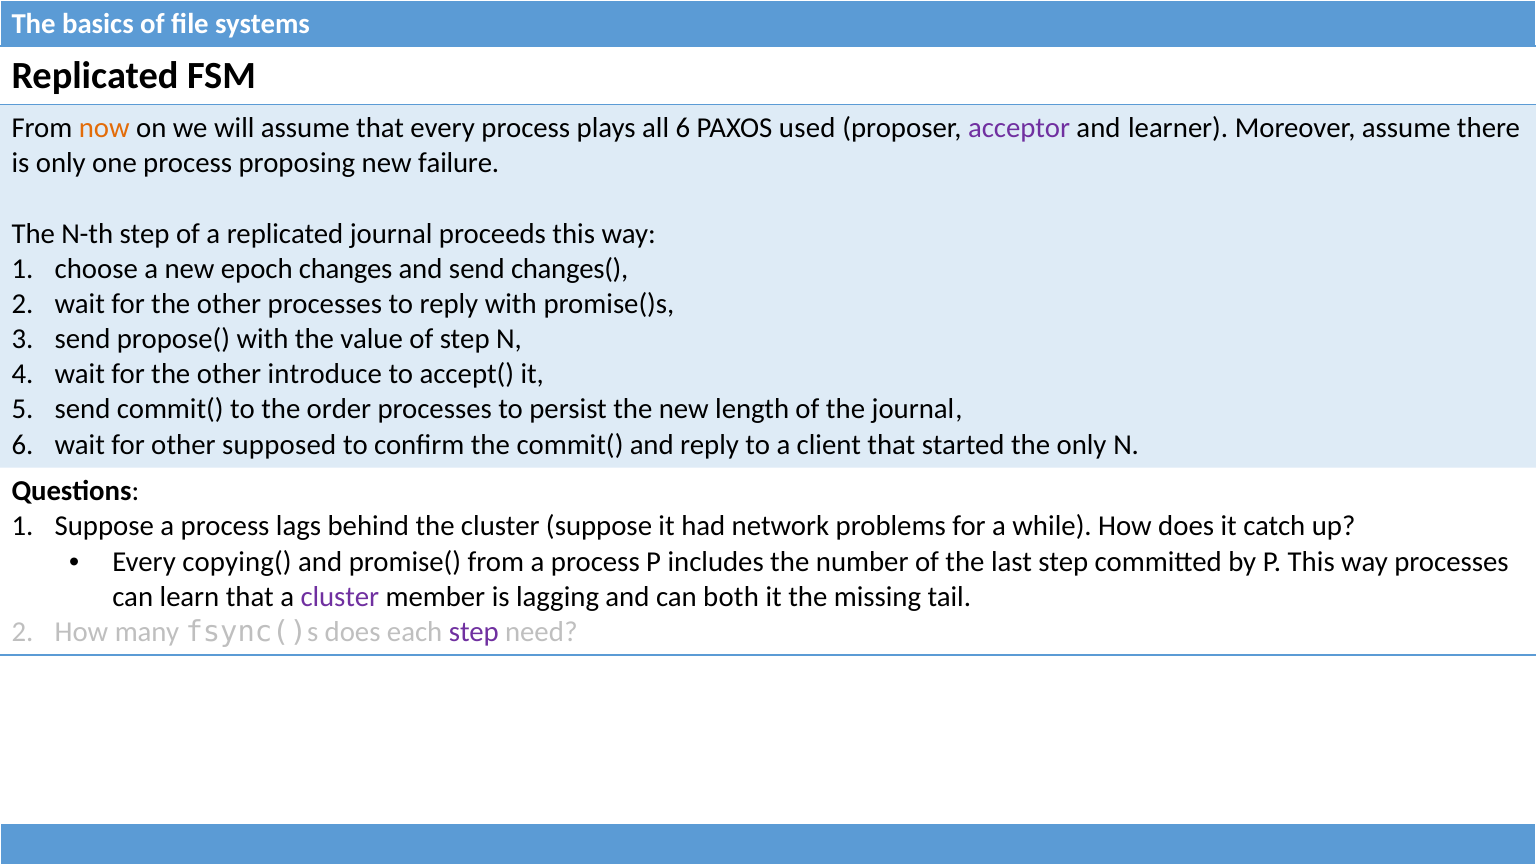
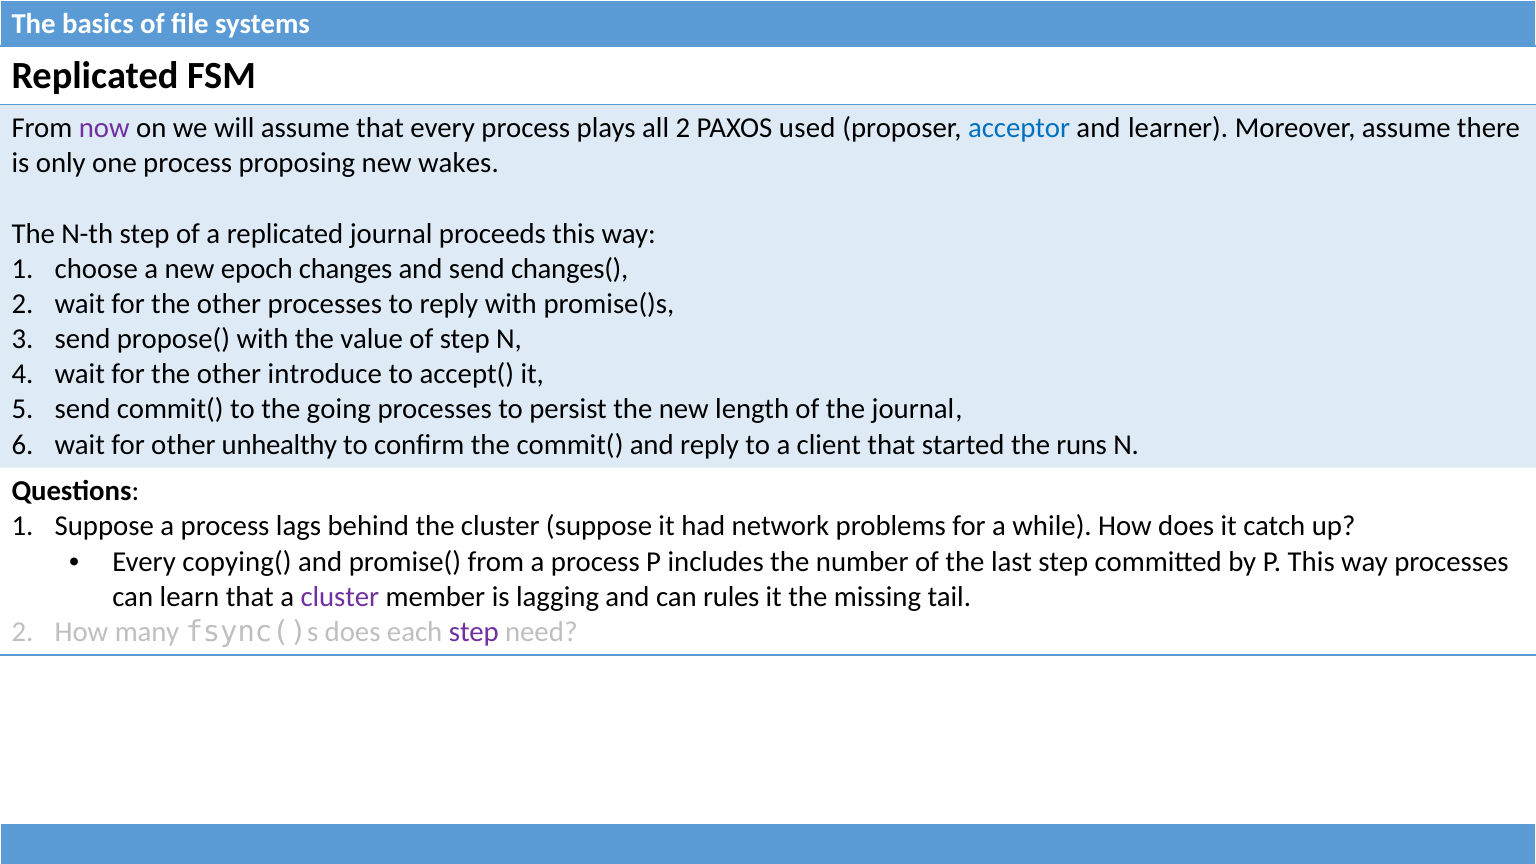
now colour: orange -> purple
all 6: 6 -> 2
acceptor colour: purple -> blue
failure: failure -> wakes
order: order -> going
supposed: supposed -> unhealthy
the only: only -> runs
both: both -> rules
